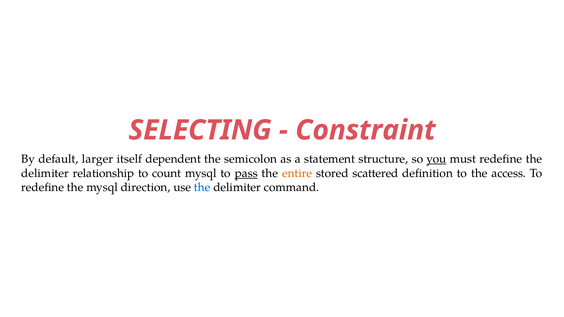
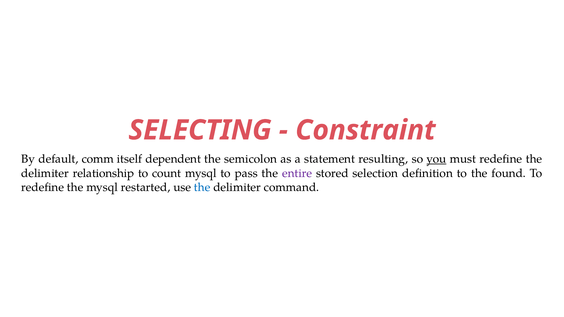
larger: larger -> comm
structure: structure -> resulting
pass underline: present -> none
entire colour: orange -> purple
scattered: scattered -> selection
access: access -> found
direction: direction -> restarted
